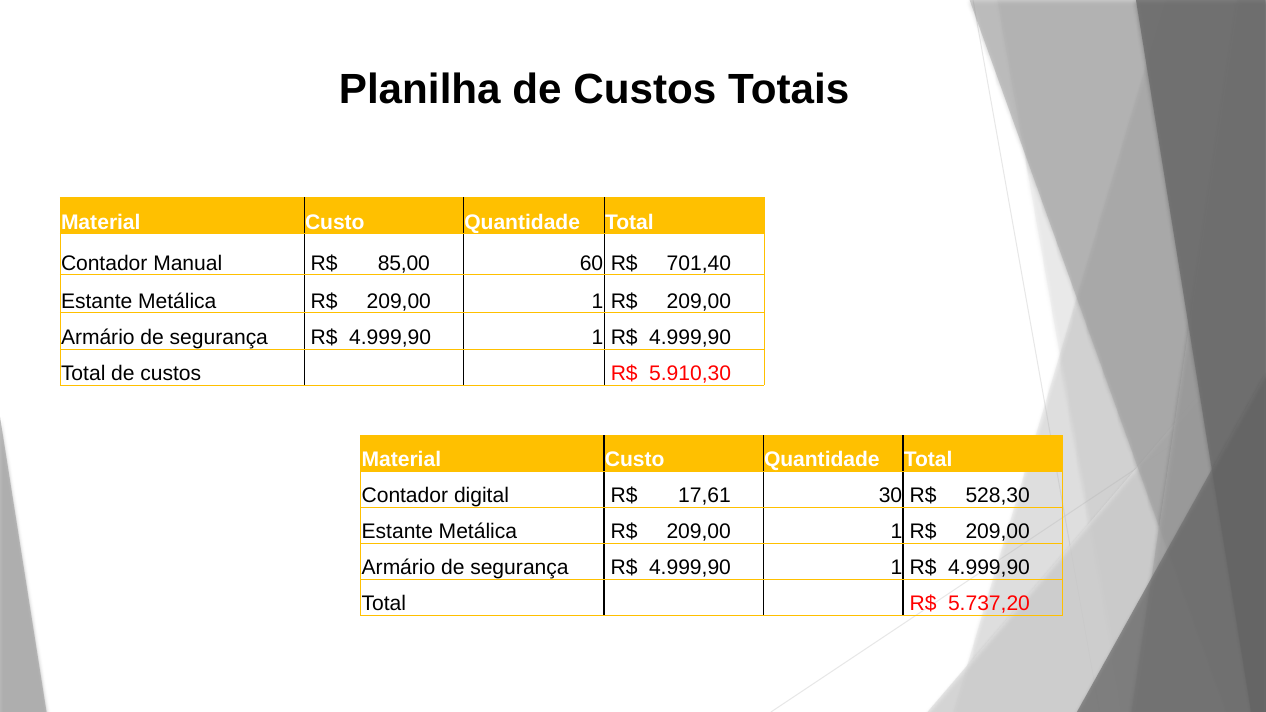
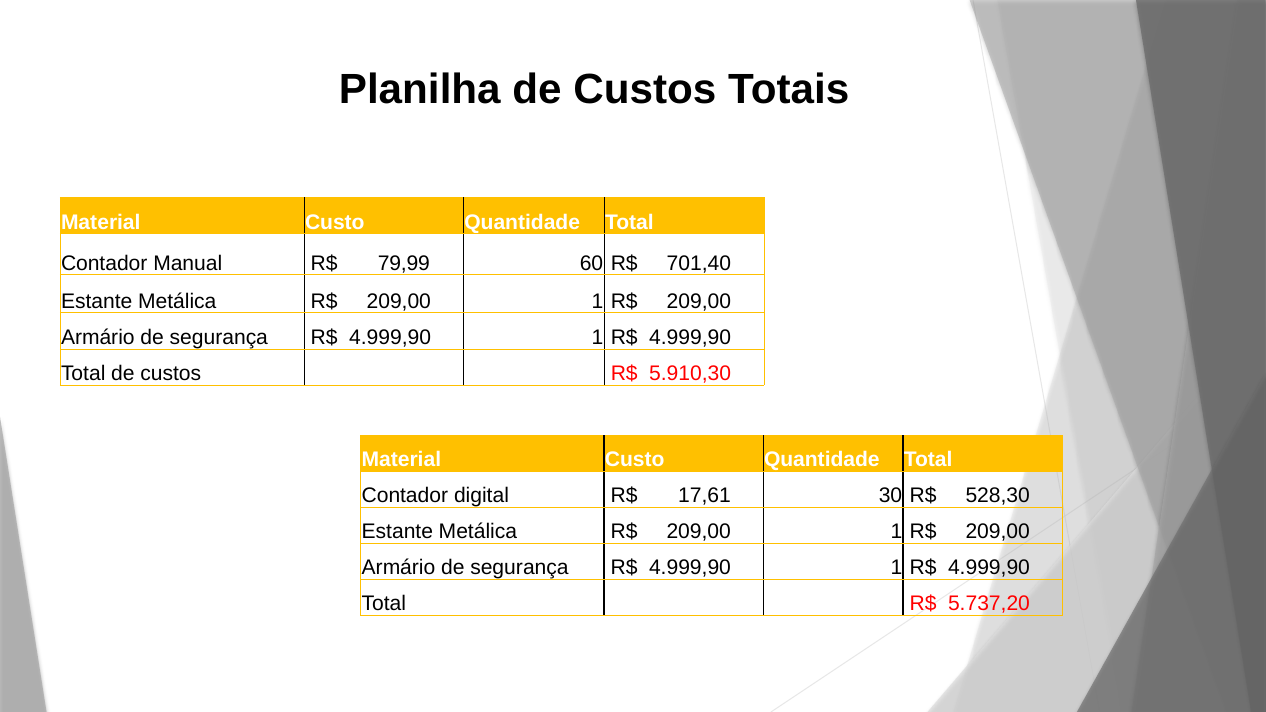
85,00: 85,00 -> 79,99
